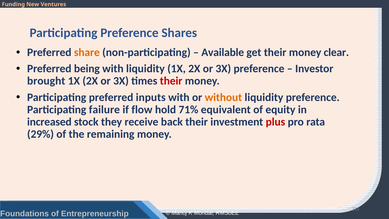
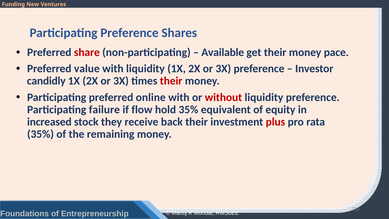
share colour: orange -> red
clear: clear -> pace
being: being -> value
brought: brought -> candidly
inputs: inputs -> online
without colour: orange -> red
hold 71%: 71% -> 35%
29% at (41, 134): 29% -> 35%
